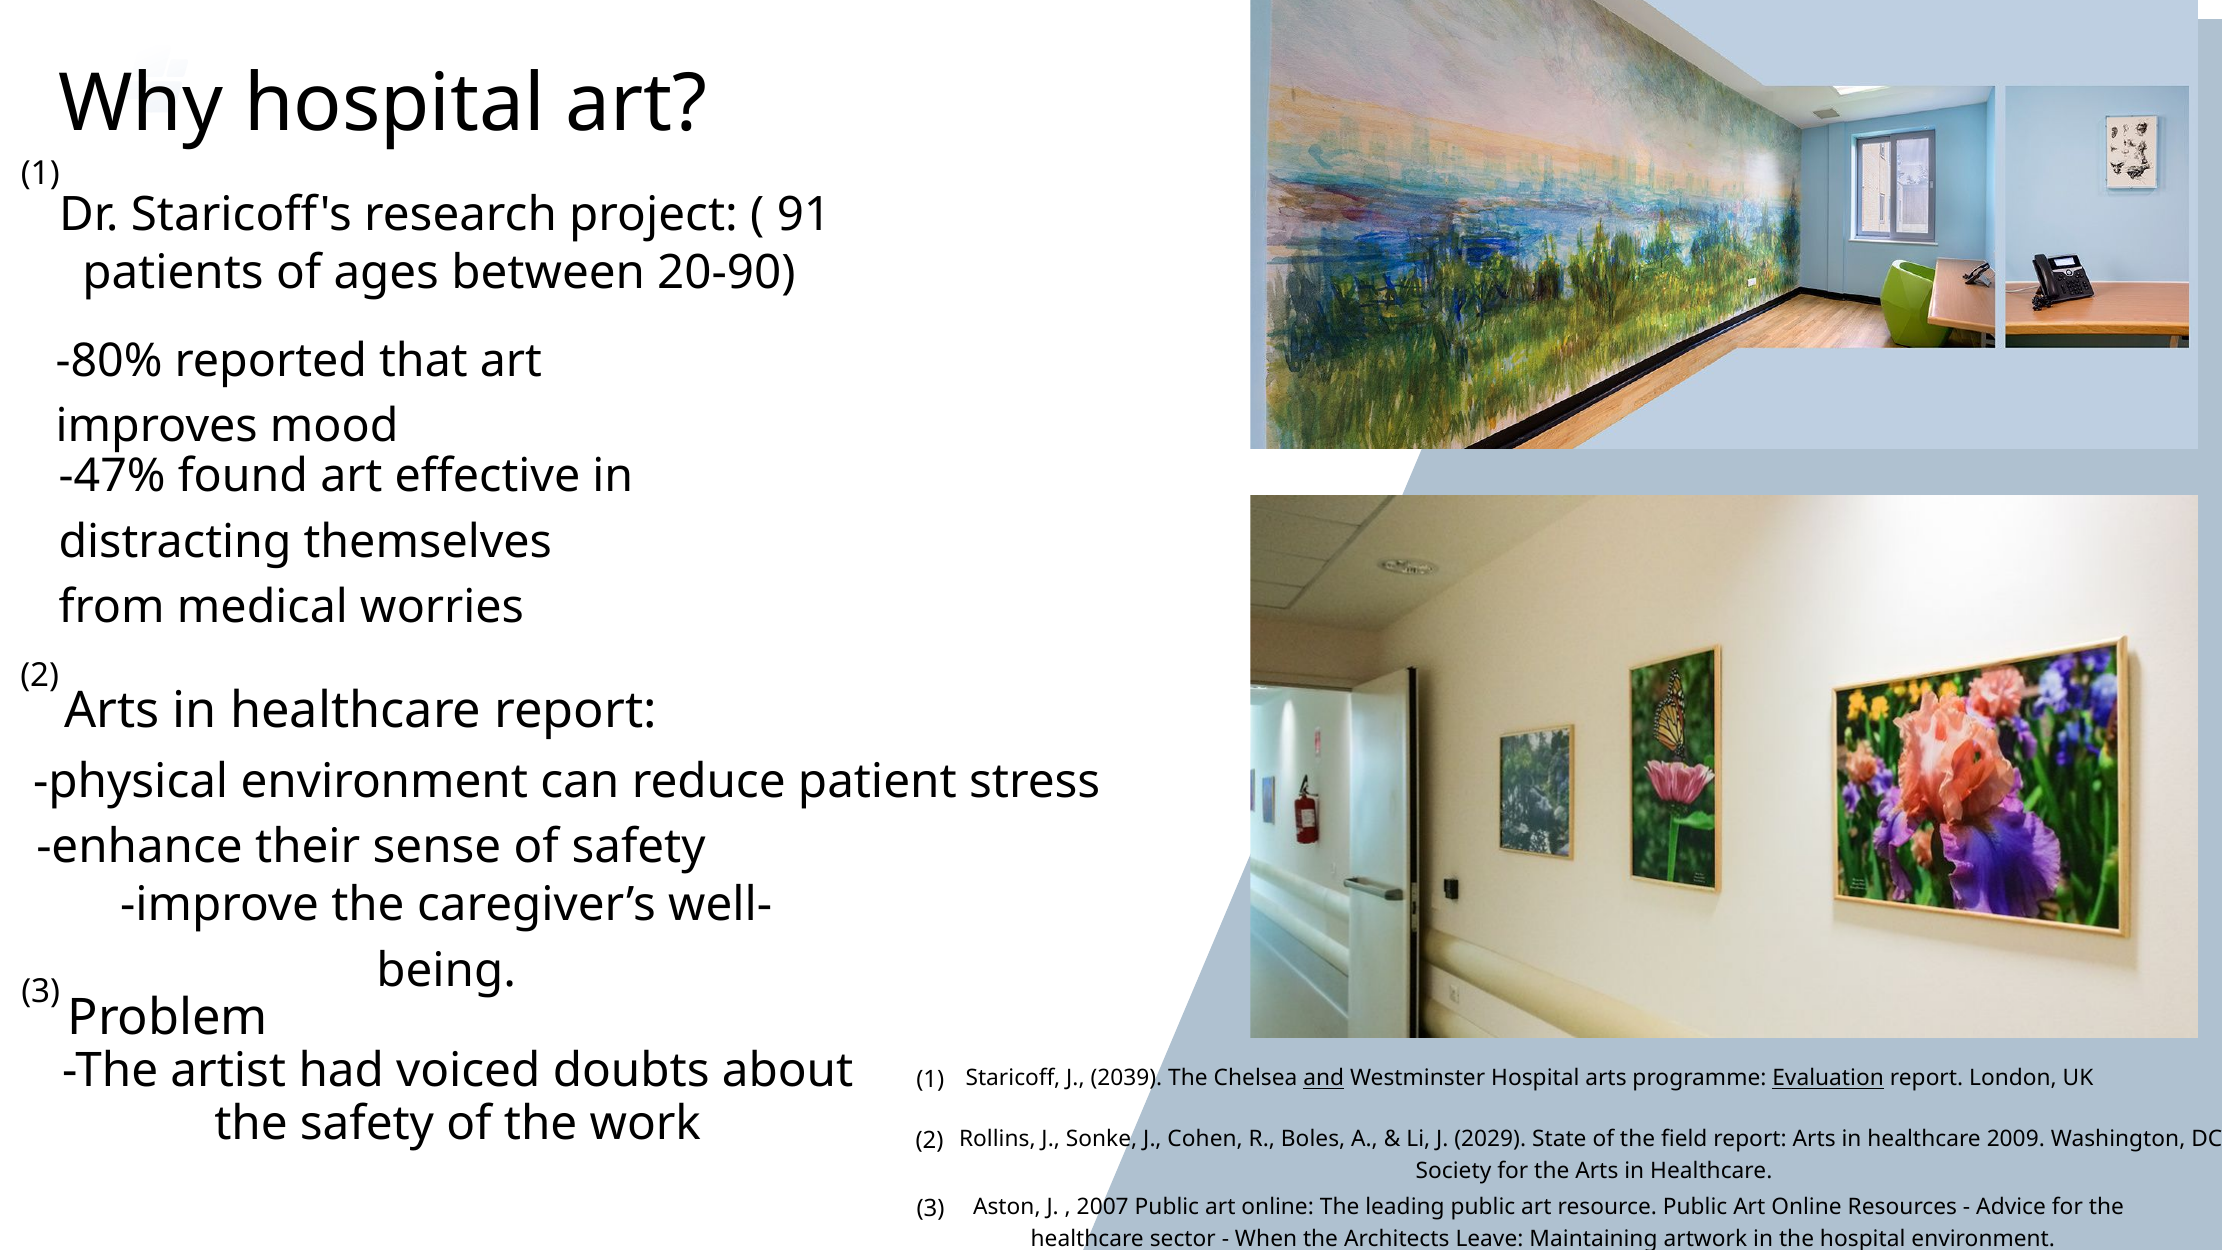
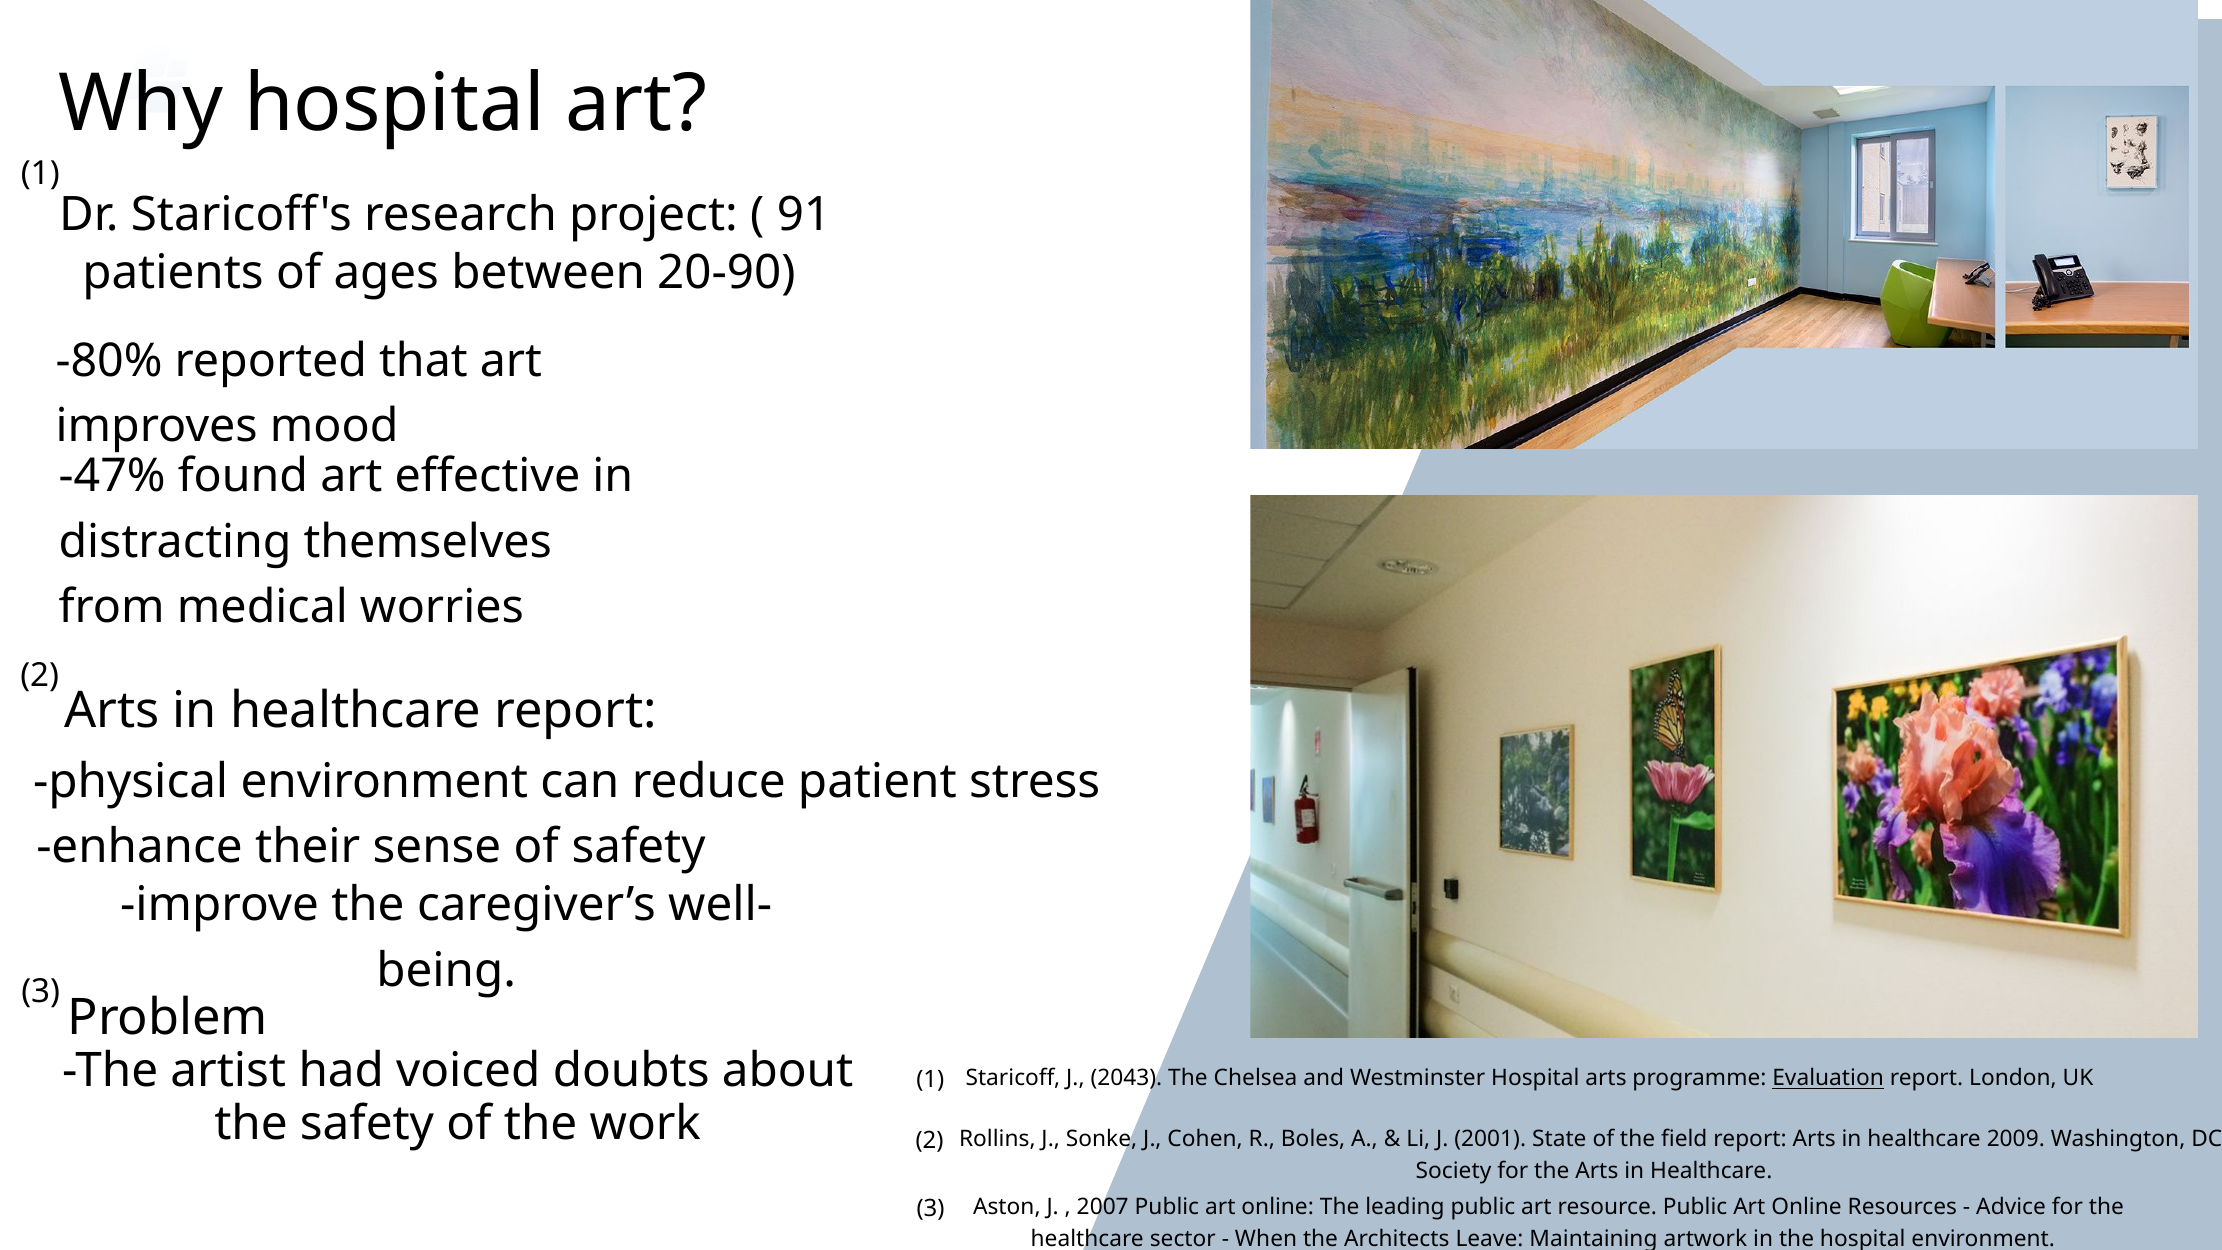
2039: 2039 -> 2043
and underline: present -> none
2029: 2029 -> 2001
